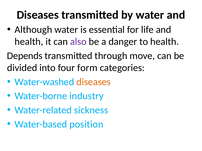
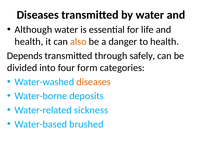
also colour: purple -> orange
move: move -> safely
industry: industry -> deposits
position: position -> brushed
